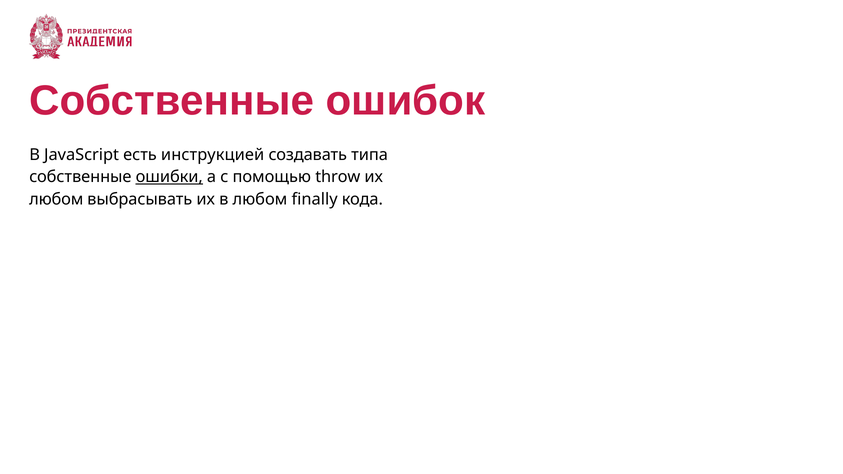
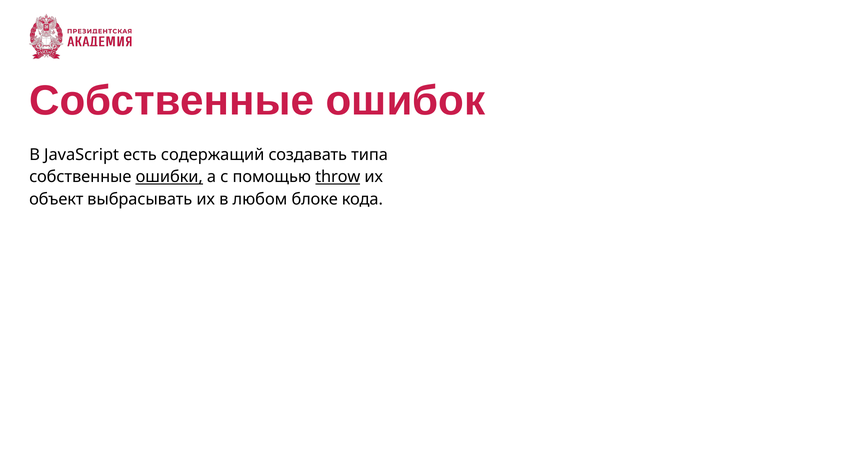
инструкцией: инструкцией -> содержащий
throw underline: none -> present
любом at (56, 199): любом -> объект
finally: finally -> блоке
